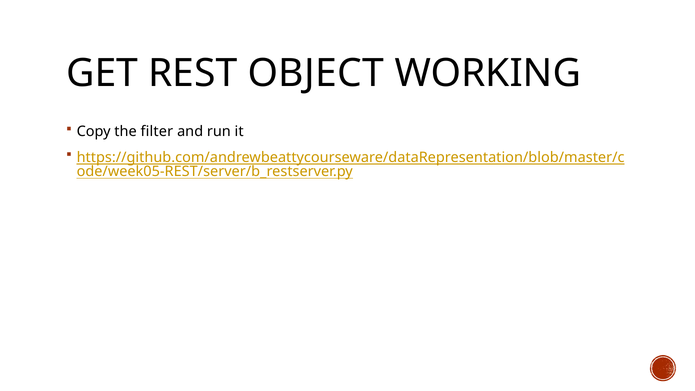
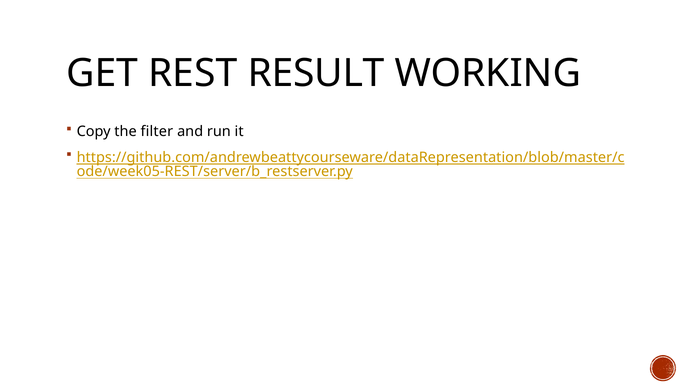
OBJECT: OBJECT -> RESULT
